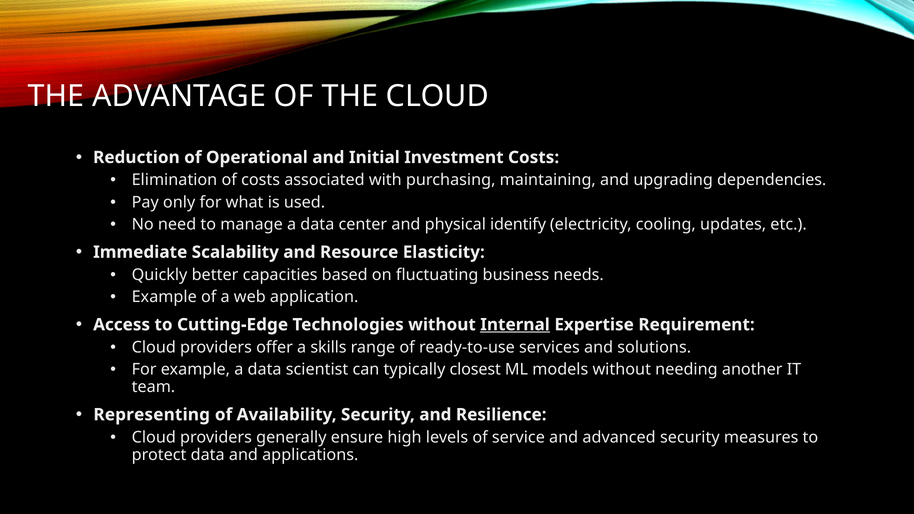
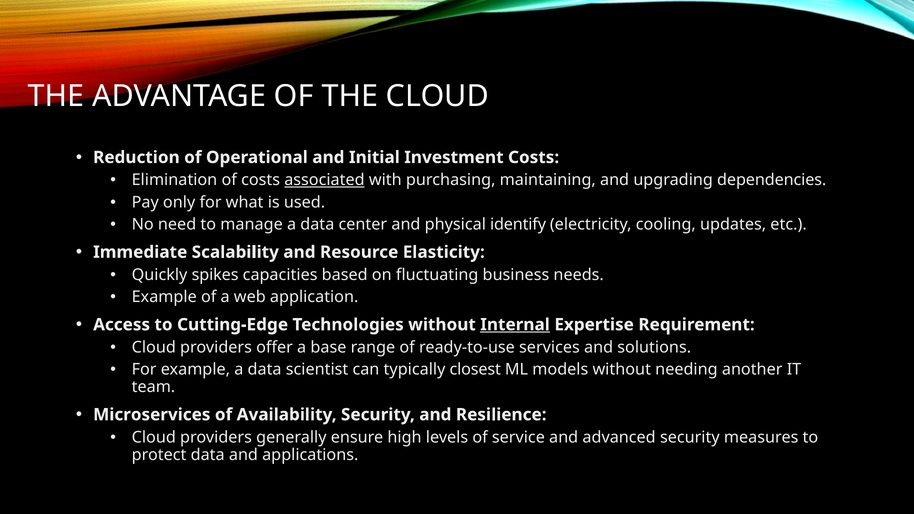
associated underline: none -> present
better: better -> spikes
skills: skills -> base
Representing: Representing -> Microservices
